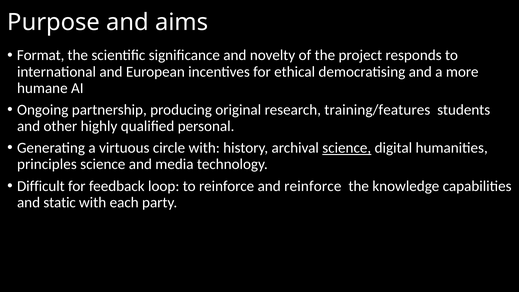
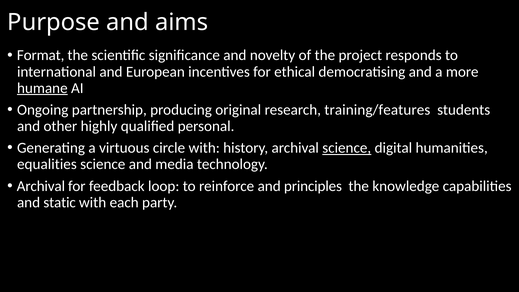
humane underline: none -> present
principles: principles -> equalities
Difficult at (41, 186): Difficult -> Archival
and reinforce: reinforce -> principles
